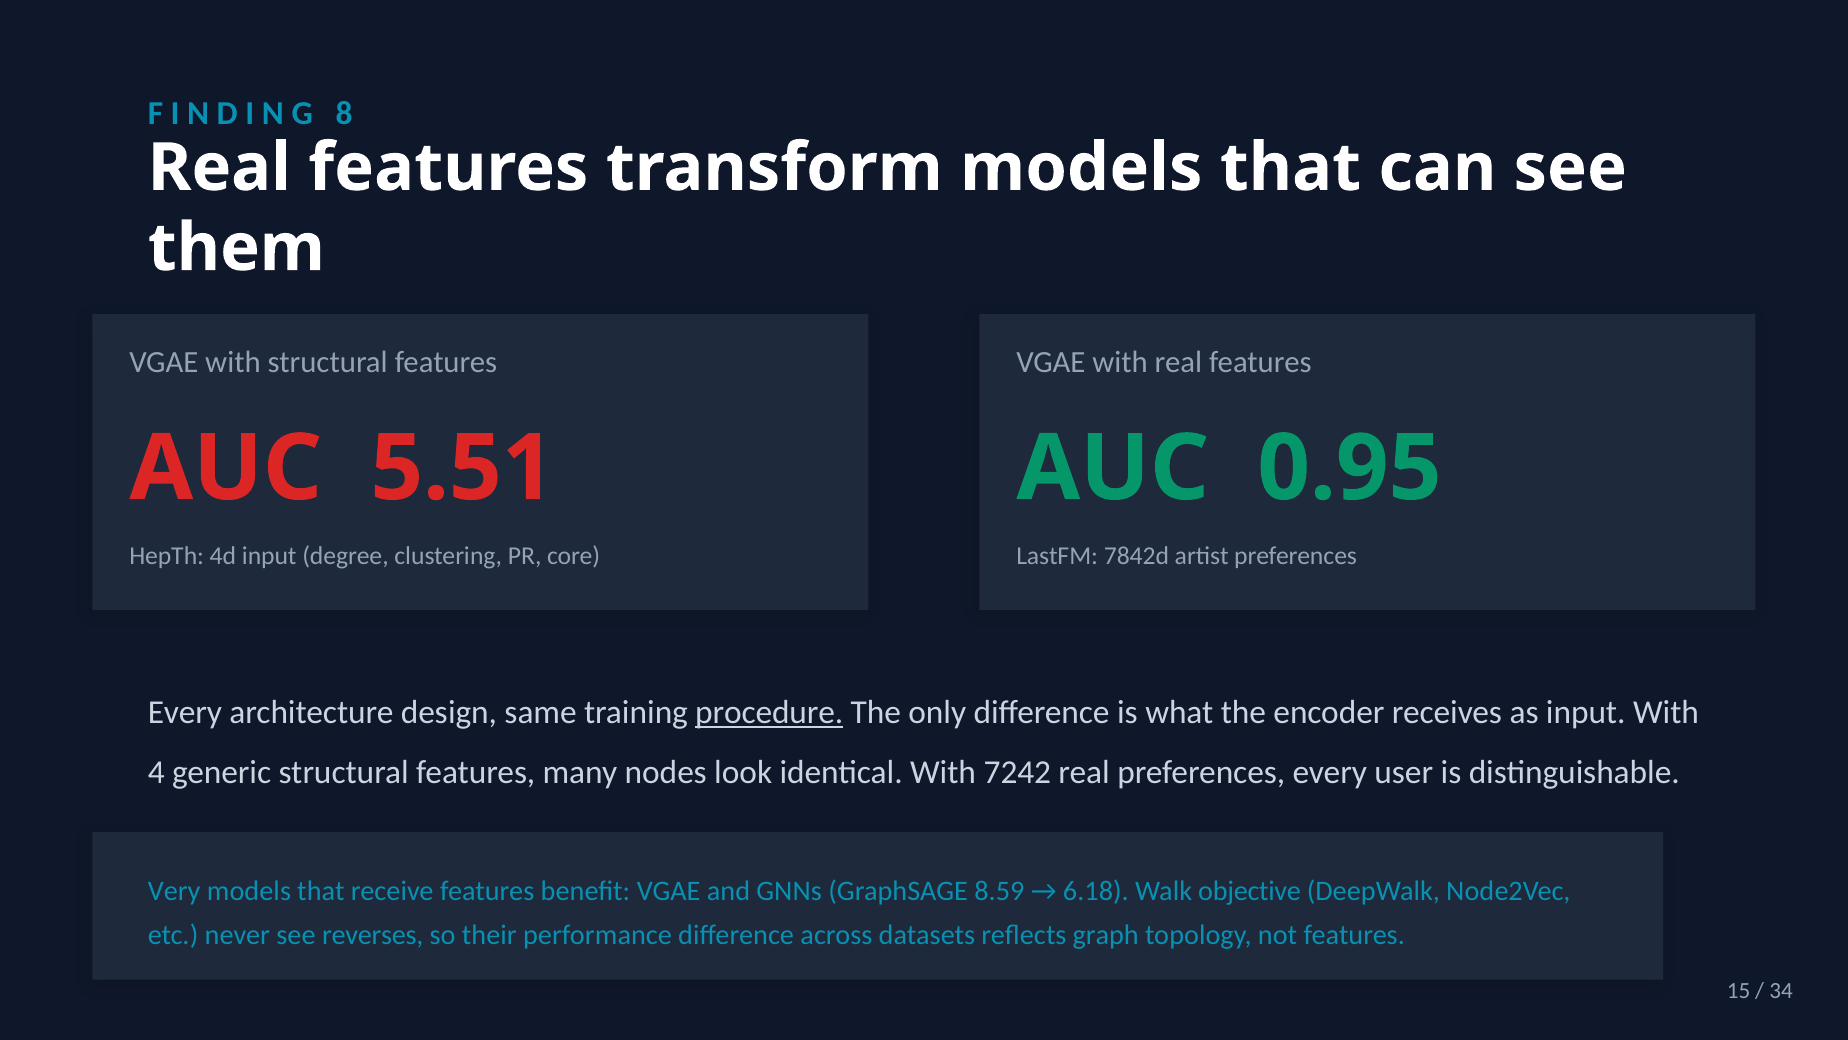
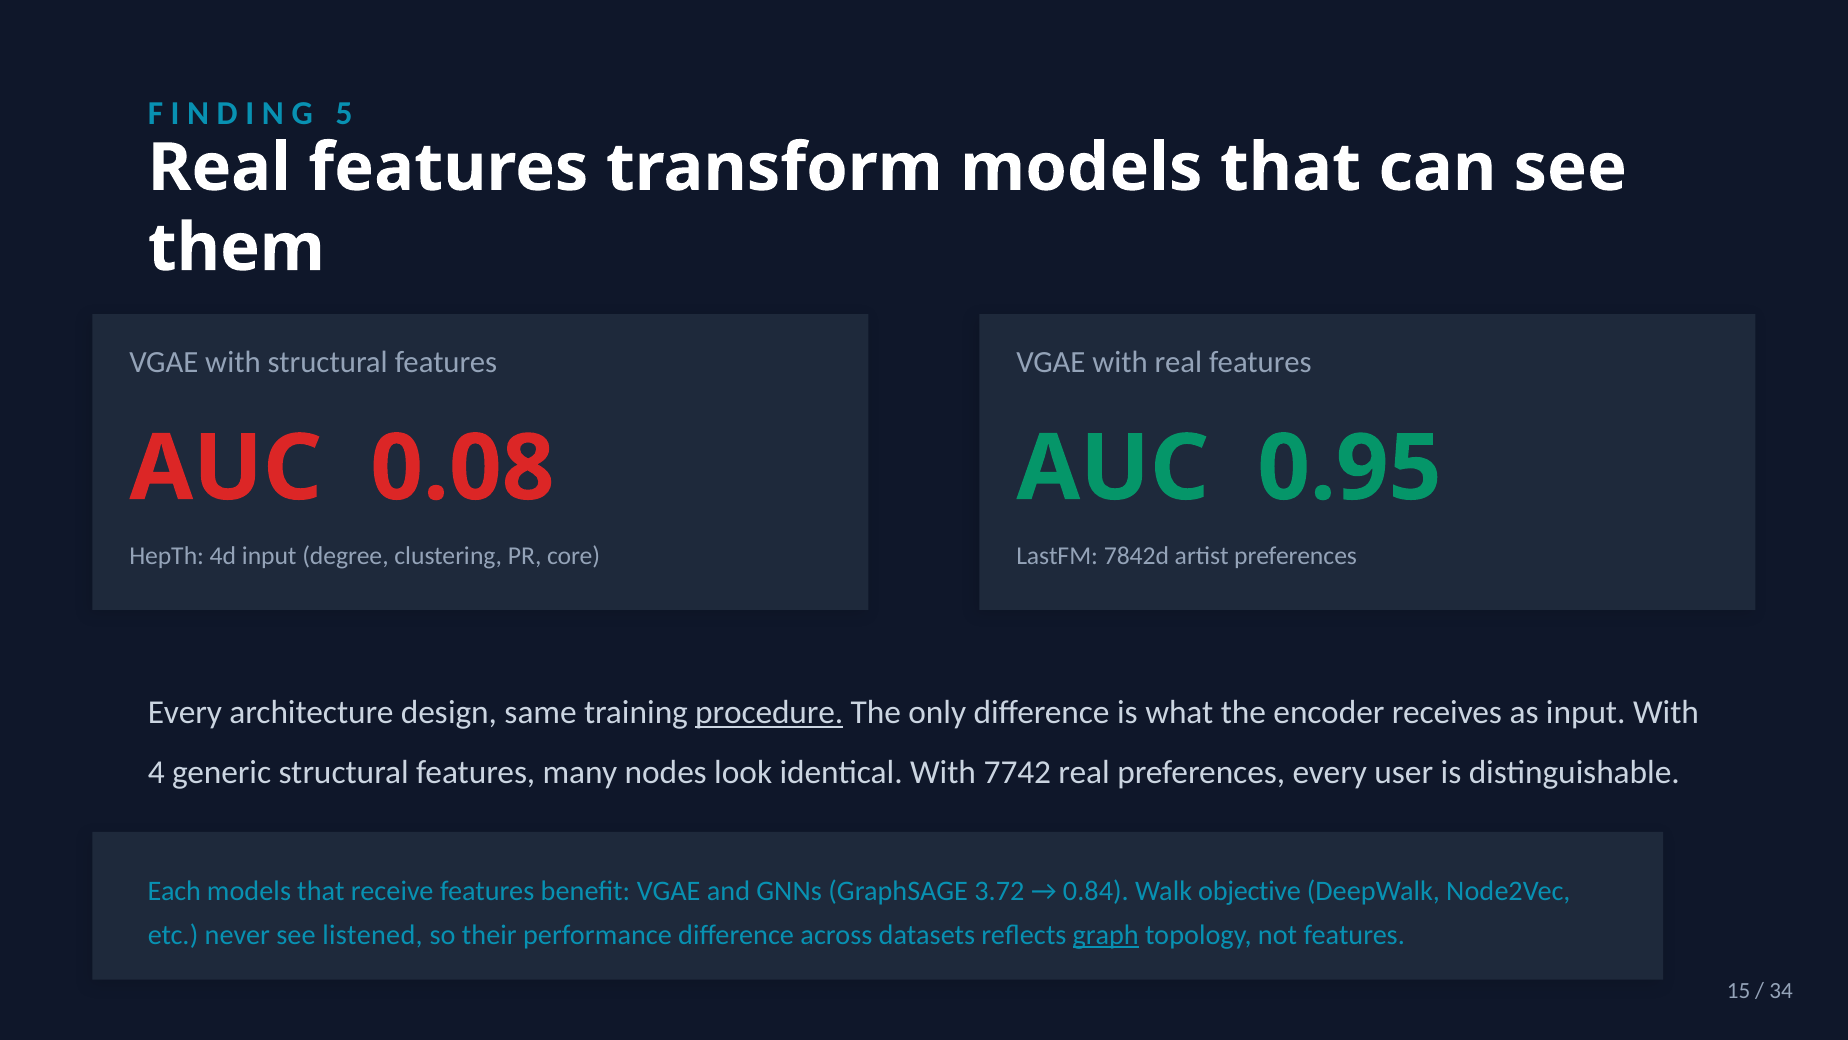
8: 8 -> 5
5.51: 5.51 -> 0.08
7242: 7242 -> 7742
Very: Very -> Each
8.59: 8.59 -> 3.72
6.18: 6.18 -> 0.84
reverses: reverses -> listened
graph underline: none -> present
